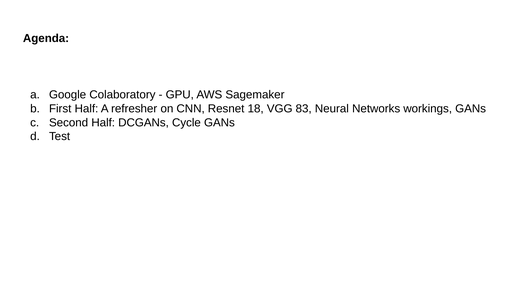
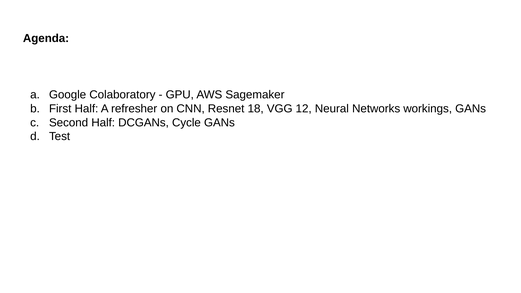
83: 83 -> 12
